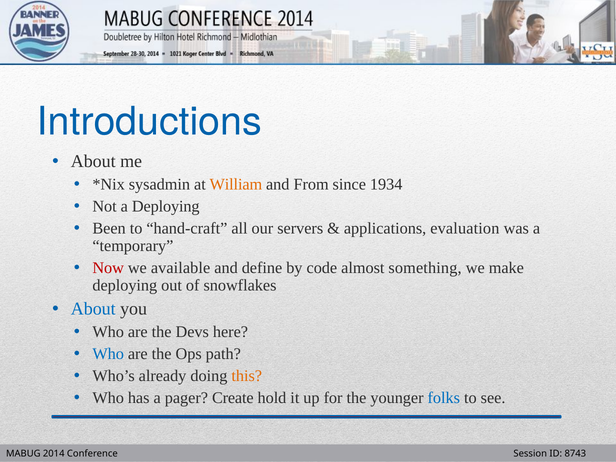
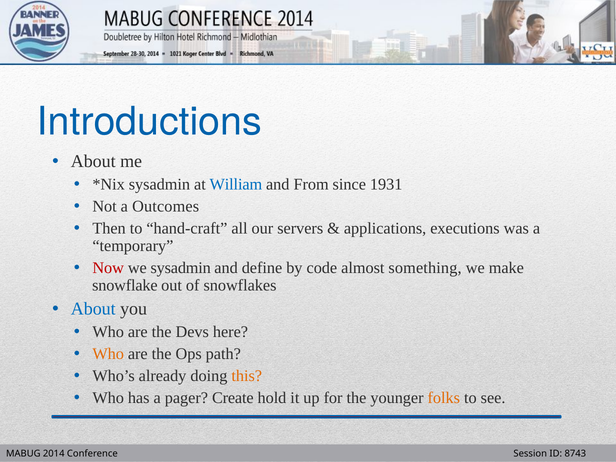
William colour: orange -> blue
1934: 1934 -> 1931
a Deploying: Deploying -> Outcomes
Been: Been -> Then
evaluation: evaluation -> executions
we available: available -> sysadmin
deploying at (125, 286): deploying -> snowflake
Who at (108, 354) colour: blue -> orange
folks colour: blue -> orange
